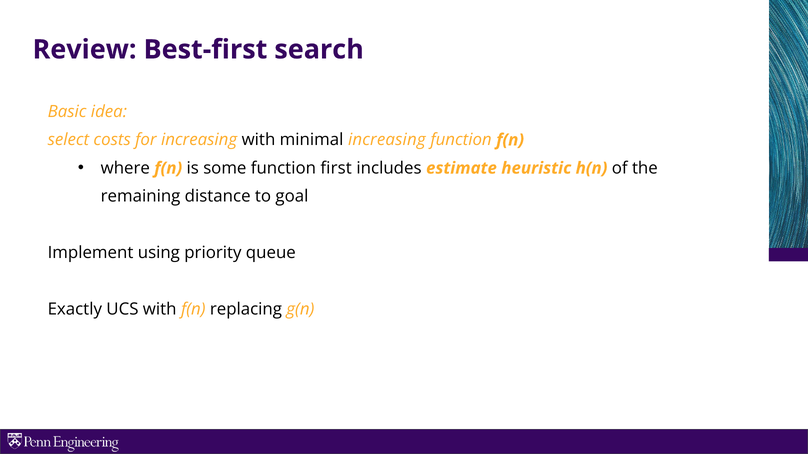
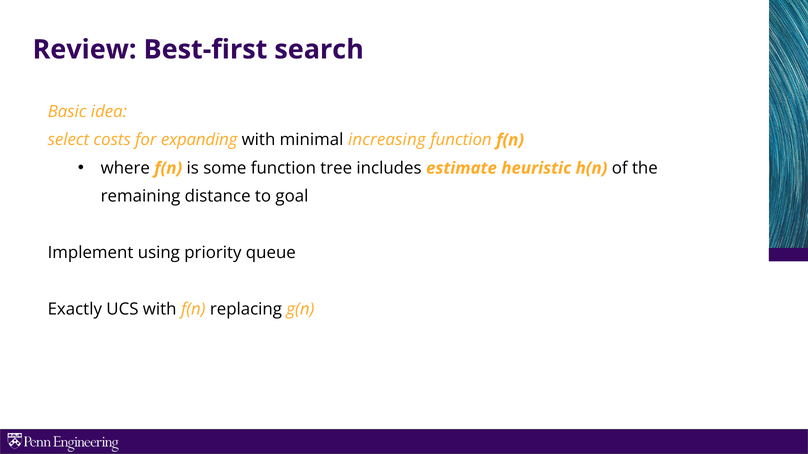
for increasing: increasing -> expanding
first: first -> tree
